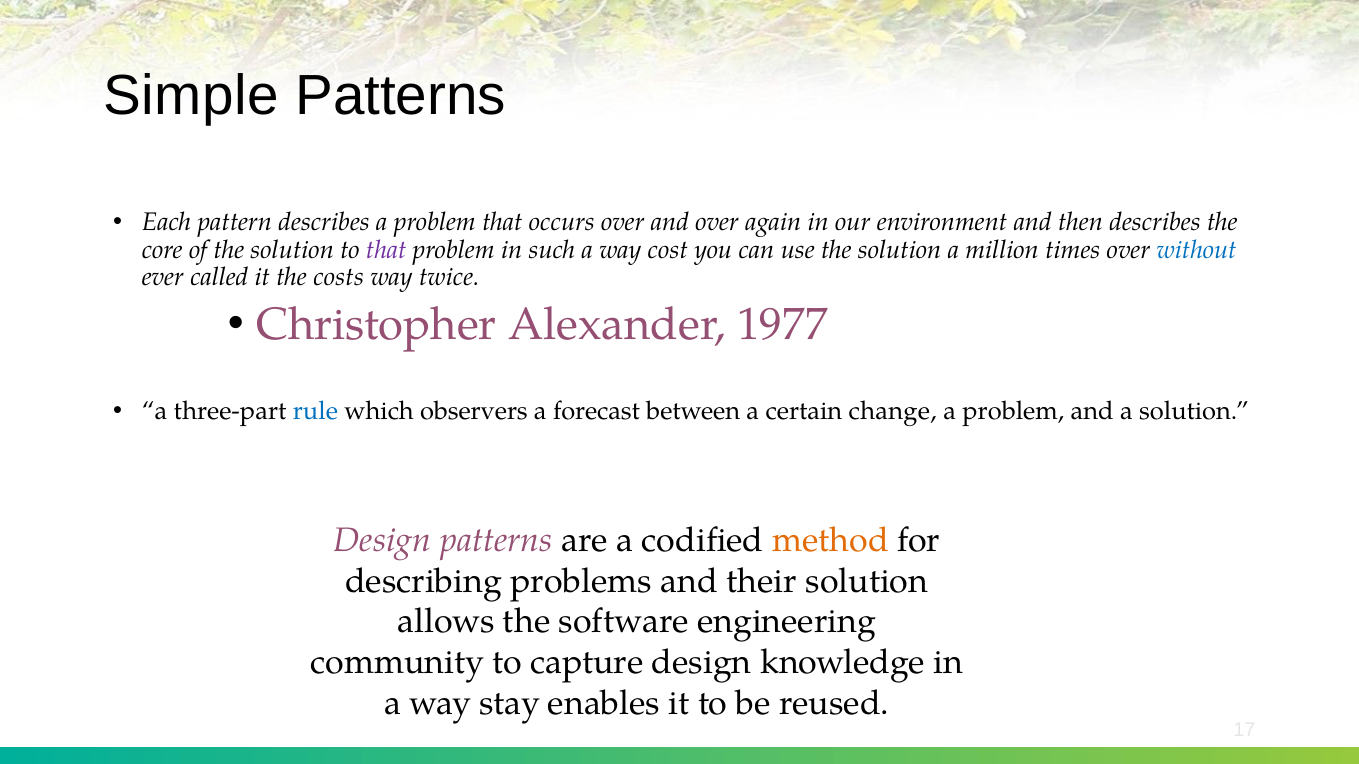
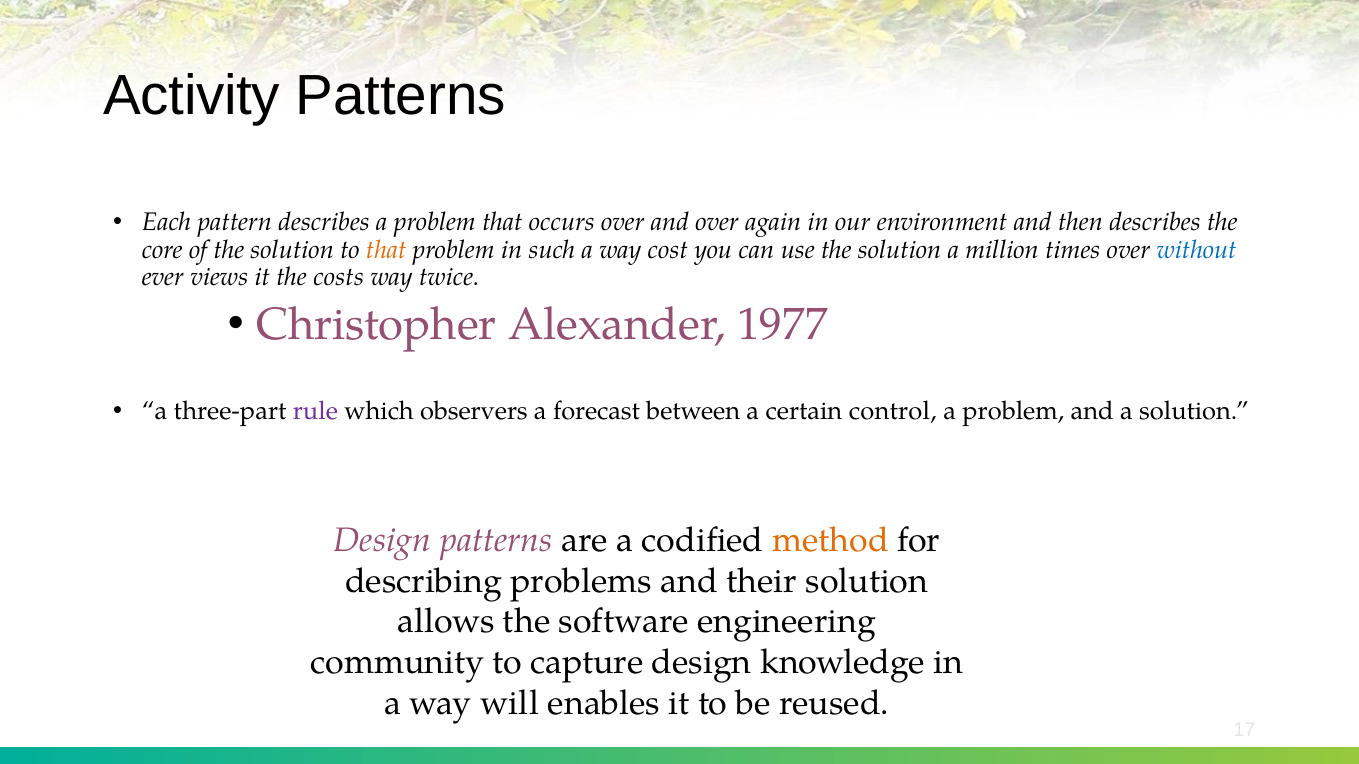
Simple: Simple -> Activity
that at (386, 250) colour: purple -> orange
called: called -> views
rule colour: blue -> purple
change: change -> control
stay: stay -> will
